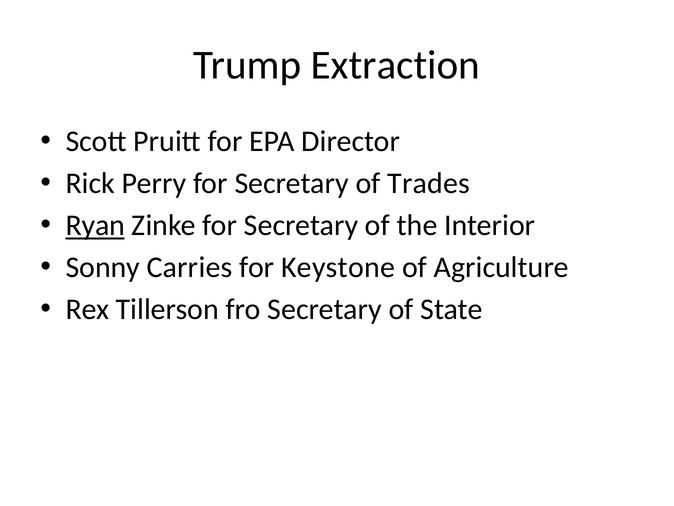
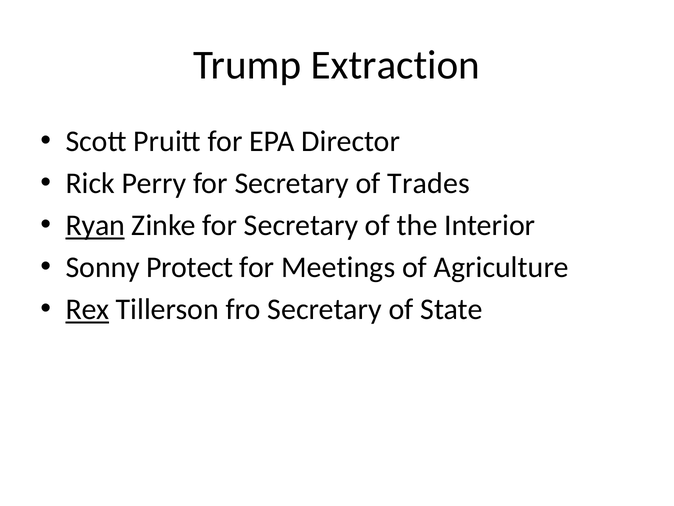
Carries: Carries -> Protect
Keystone: Keystone -> Meetings
Rex underline: none -> present
